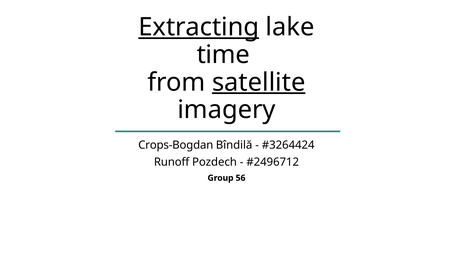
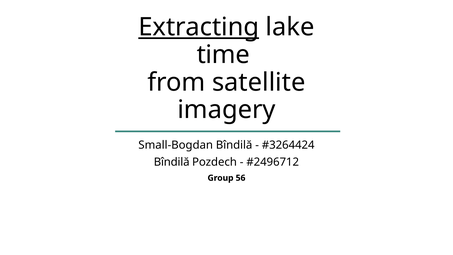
satellite underline: present -> none
Crops-Bogdan: Crops-Bogdan -> Small-Bogdan
Runoff at (172, 162): Runoff -> Bîndilă
